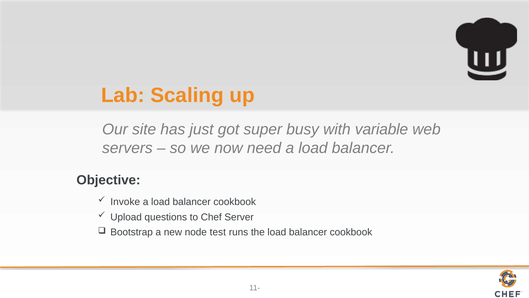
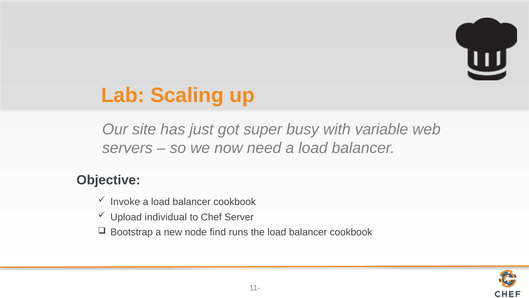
questions: questions -> individual
test: test -> find
